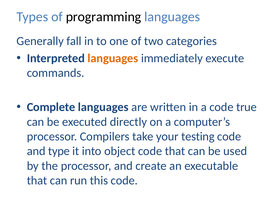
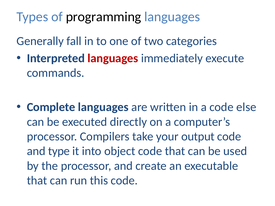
languages at (113, 58) colour: orange -> red
true: true -> else
testing: testing -> output
